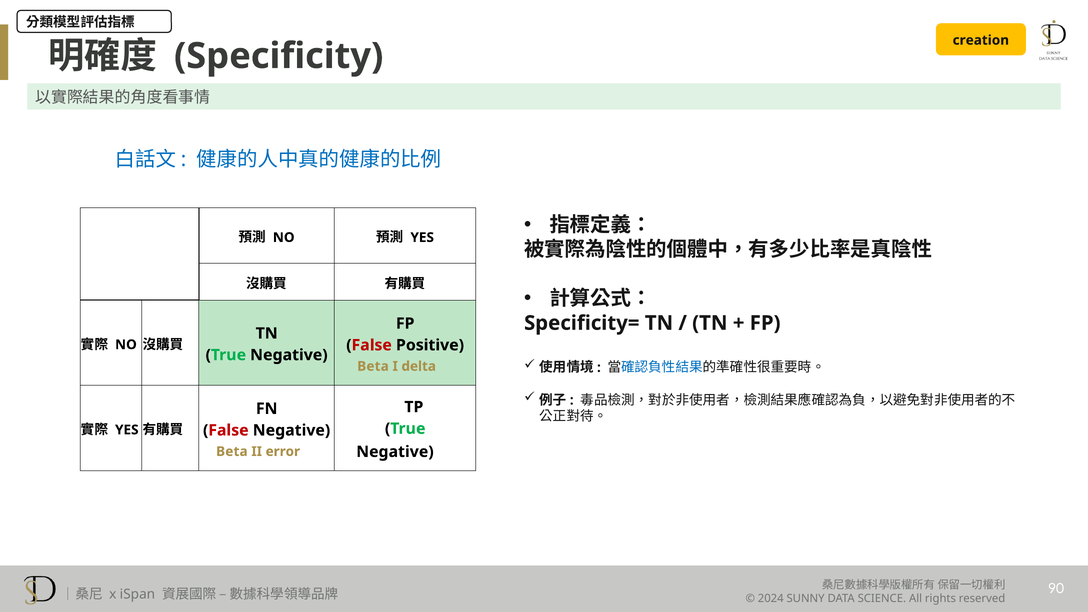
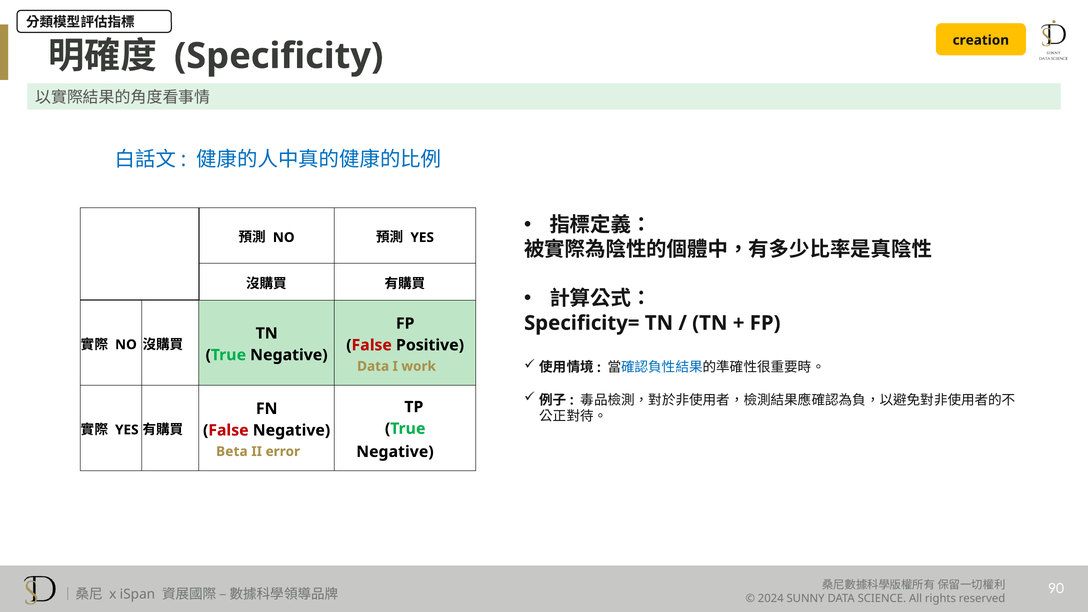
Beta at (373, 366): Beta -> Data
delta: delta -> work
